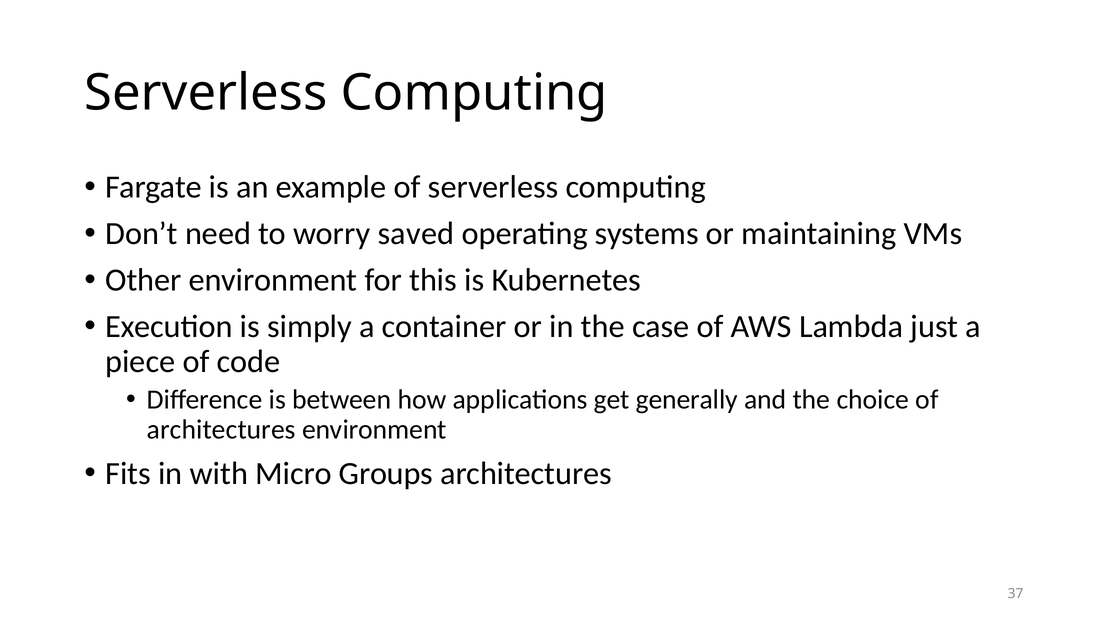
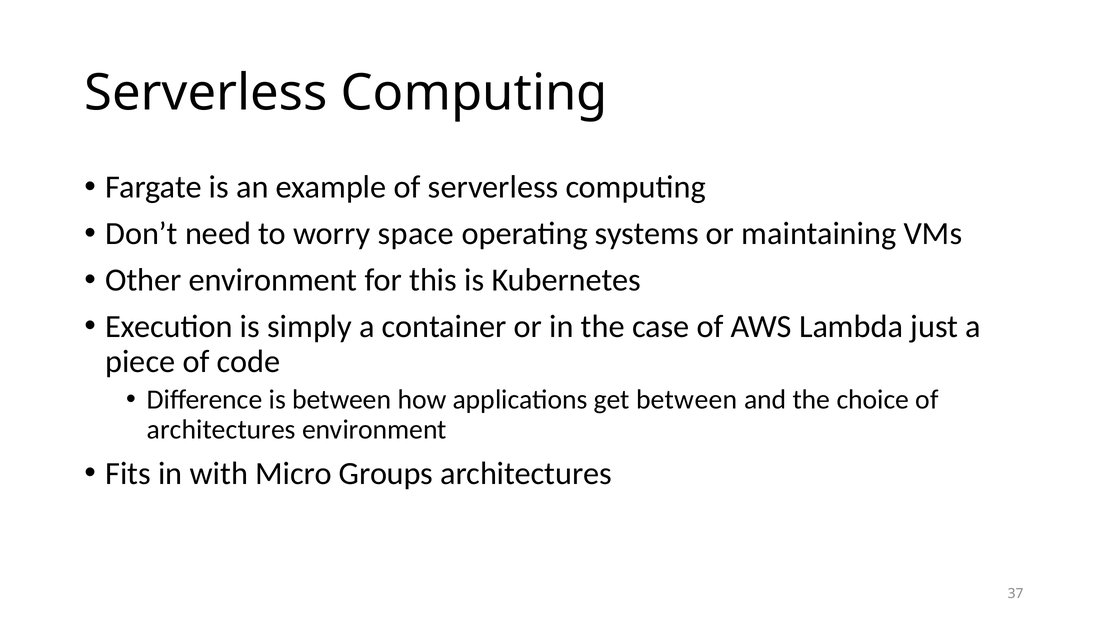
saved: saved -> space
get generally: generally -> between
